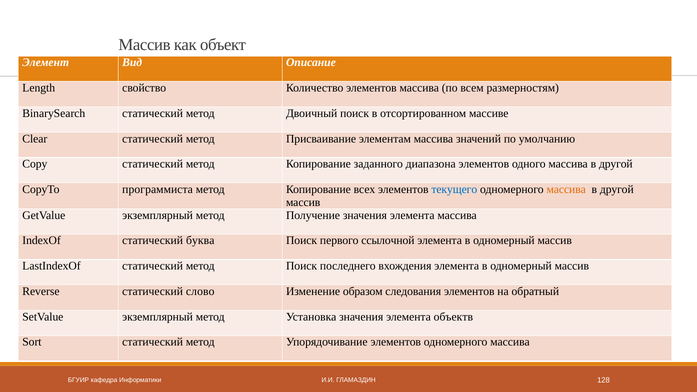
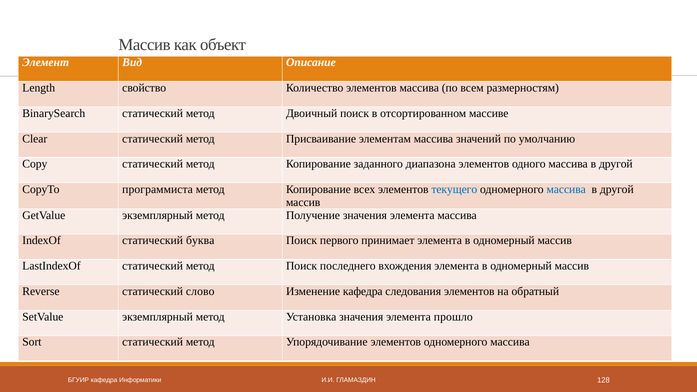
массива at (566, 189) colour: orange -> blue
ссылочной: ссылочной -> принимает
Изменение образом: образом -> кафедра
объектв: объектв -> прошло
